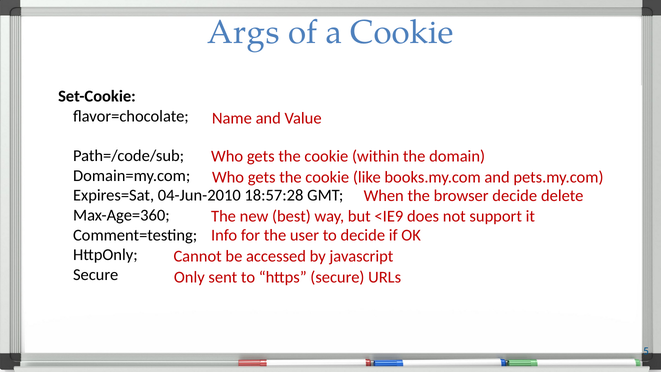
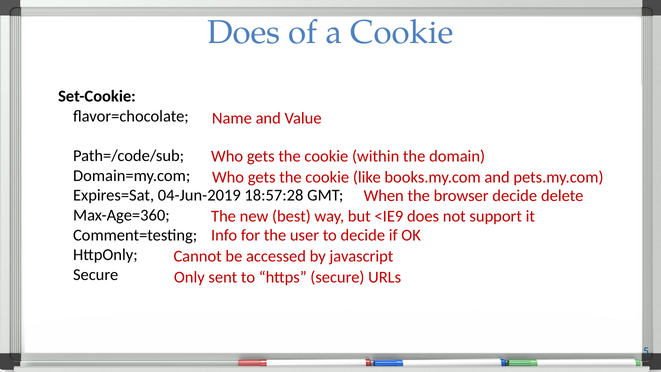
Args at (244, 32): Args -> Does
04-Jun-2010: 04-Jun-2010 -> 04-Jun-2019
